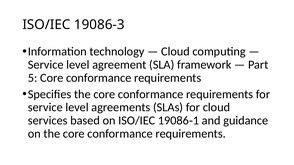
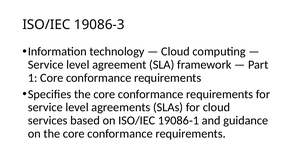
5 at (33, 78): 5 -> 1
